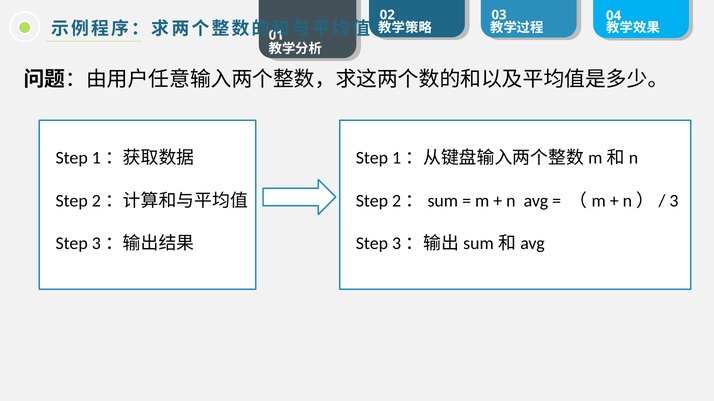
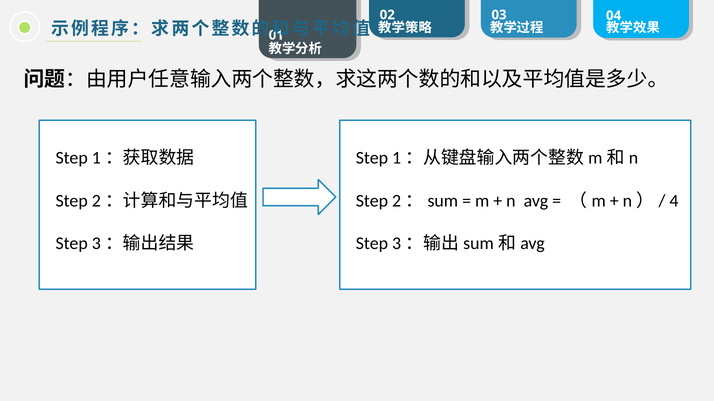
3: 3 -> 4
